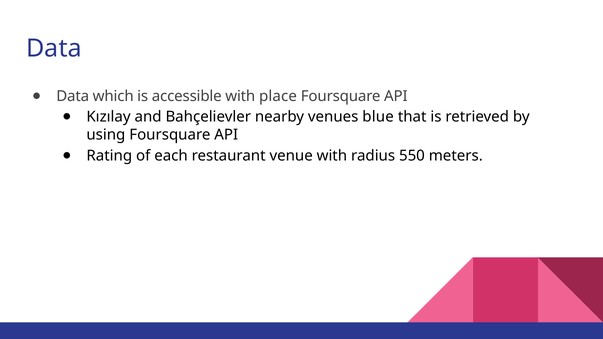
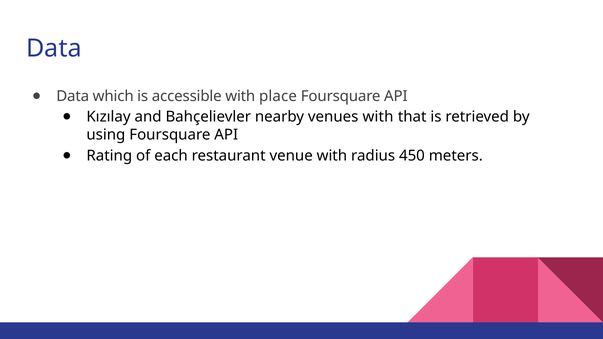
venues blue: blue -> with
550: 550 -> 450
